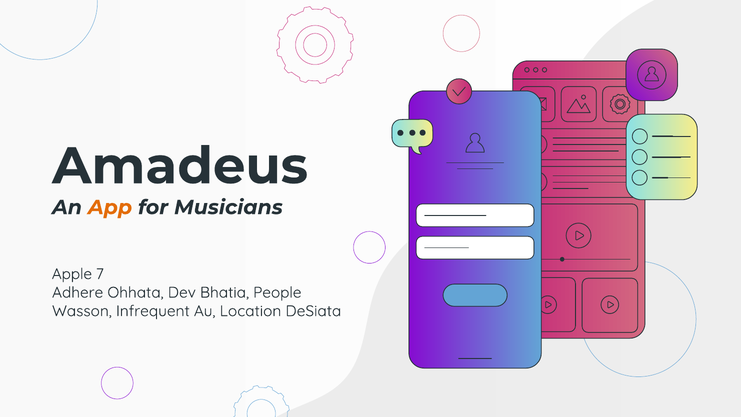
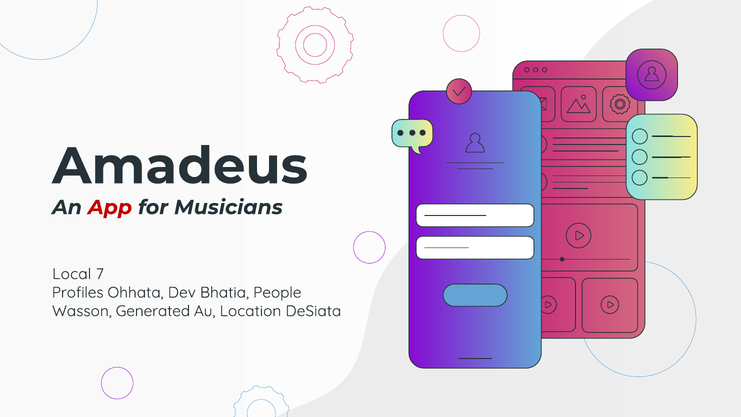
App colour: orange -> red
Apple: Apple -> Local
Adhere: Adhere -> Profiles
Infrequent: Infrequent -> Generated
